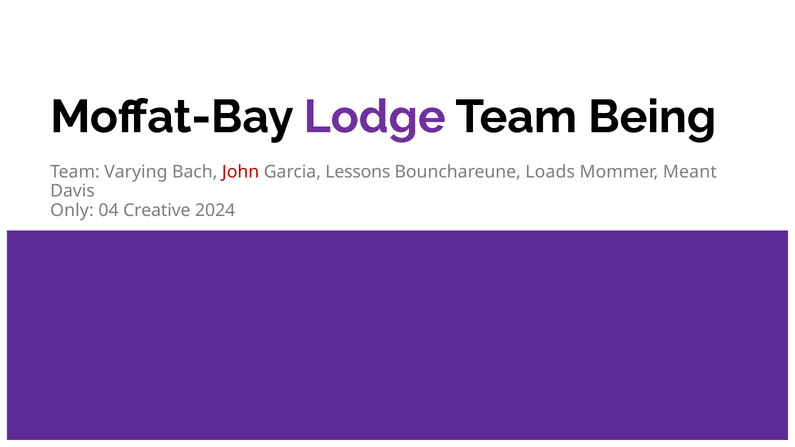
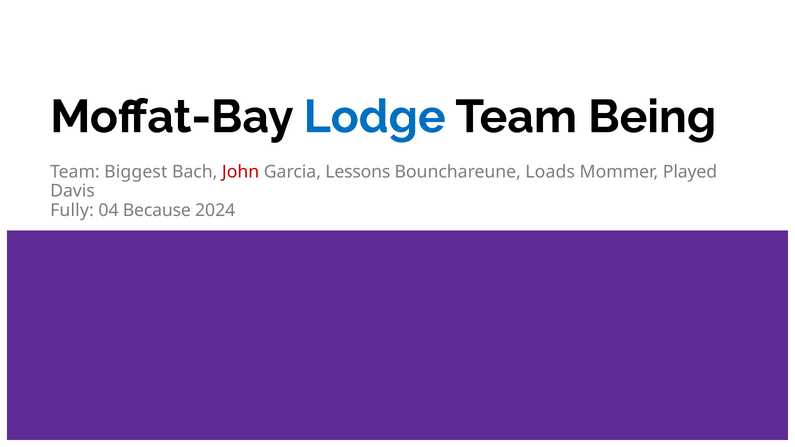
Lodge colour: purple -> blue
Varying: Varying -> Biggest
Meant: Meant -> Played
Only: Only -> Fully
Creative: Creative -> Because
